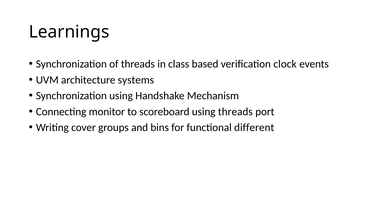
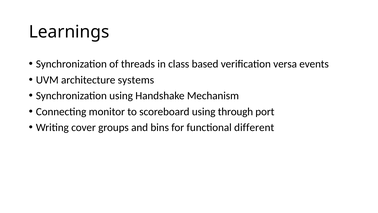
clock: clock -> versa
using threads: threads -> through
